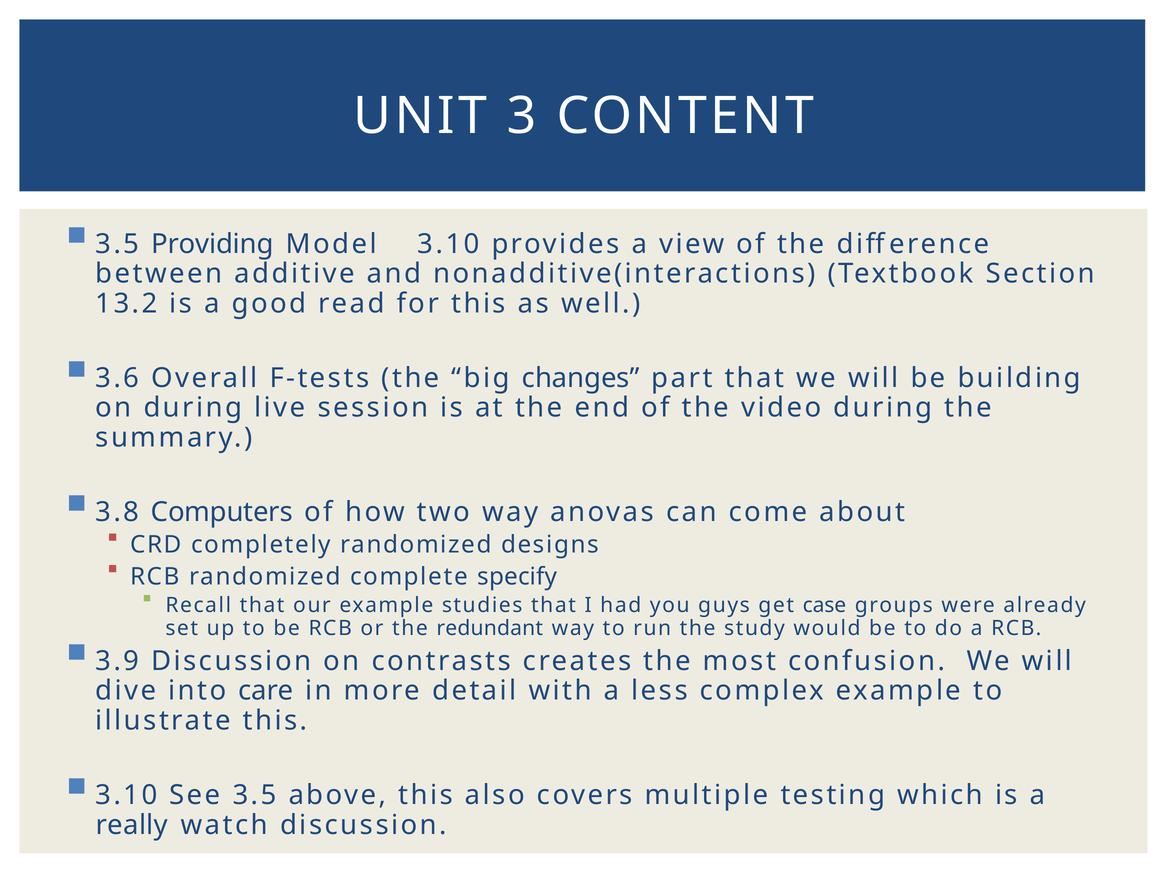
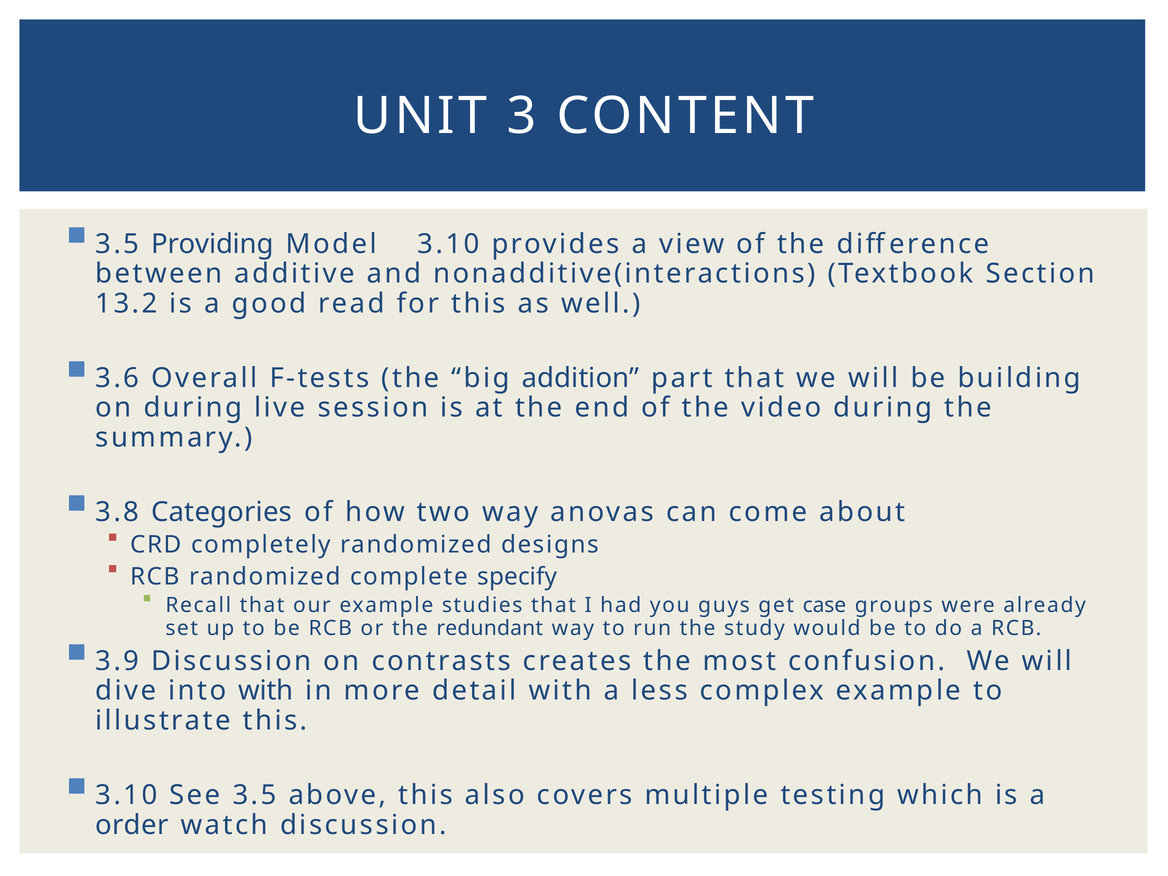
changes: changes -> addition
Computers: Computers -> Categories
into care: care -> with
really: really -> order
